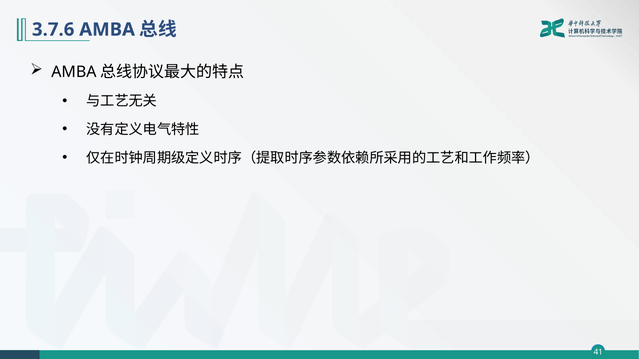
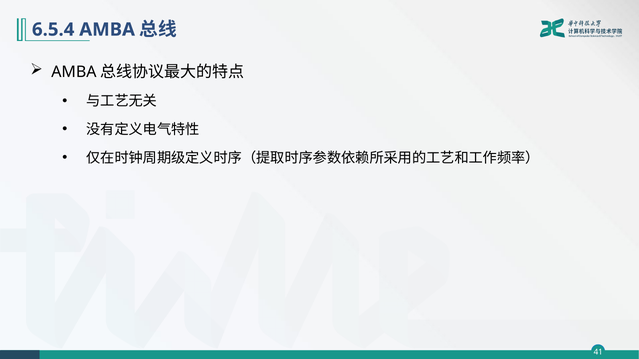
3.7.6: 3.7.6 -> 6.5.4
